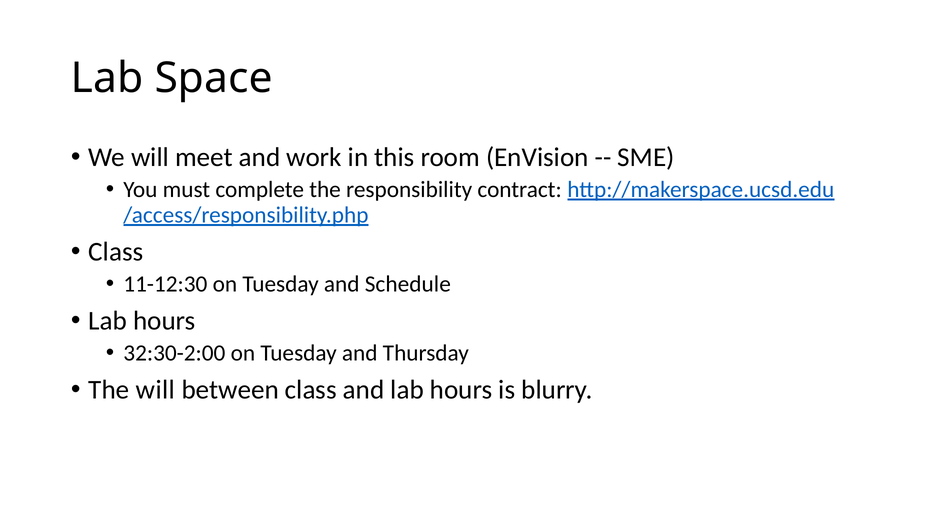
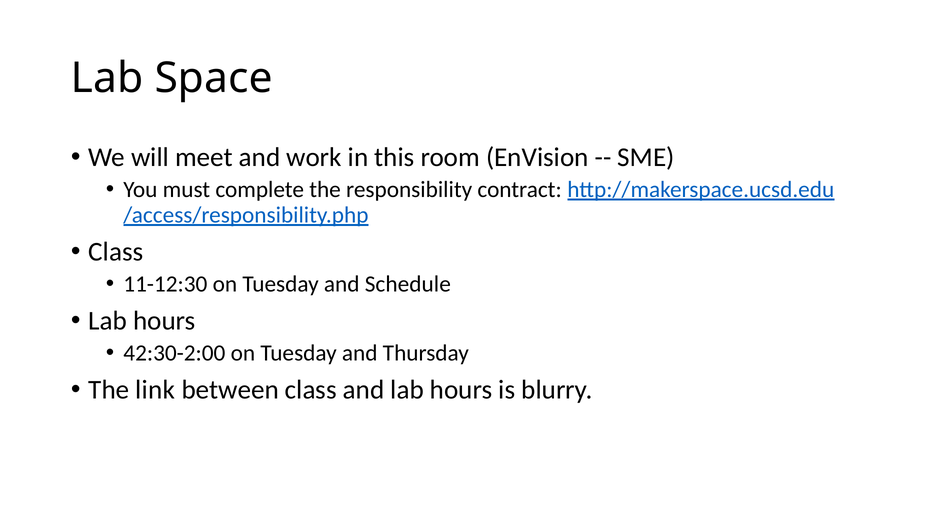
32:30-2:00: 32:30-2:00 -> 42:30-2:00
The will: will -> link
